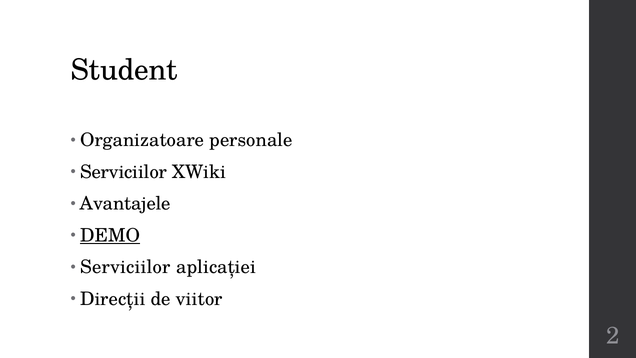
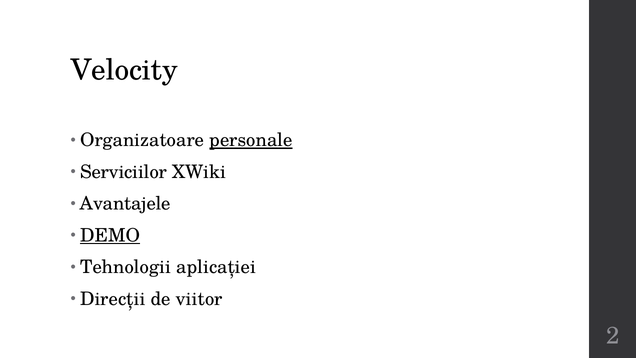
Student: Student -> Velocity
personale underline: none -> present
Serviciilor at (125, 267): Serviciilor -> Tehnologii
